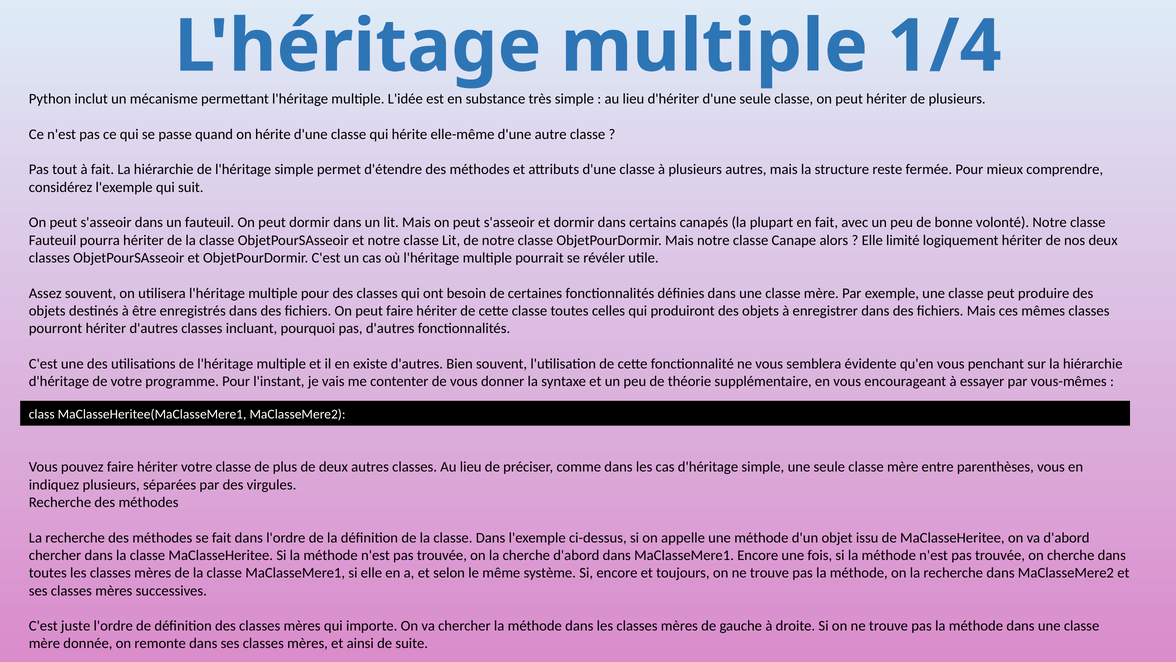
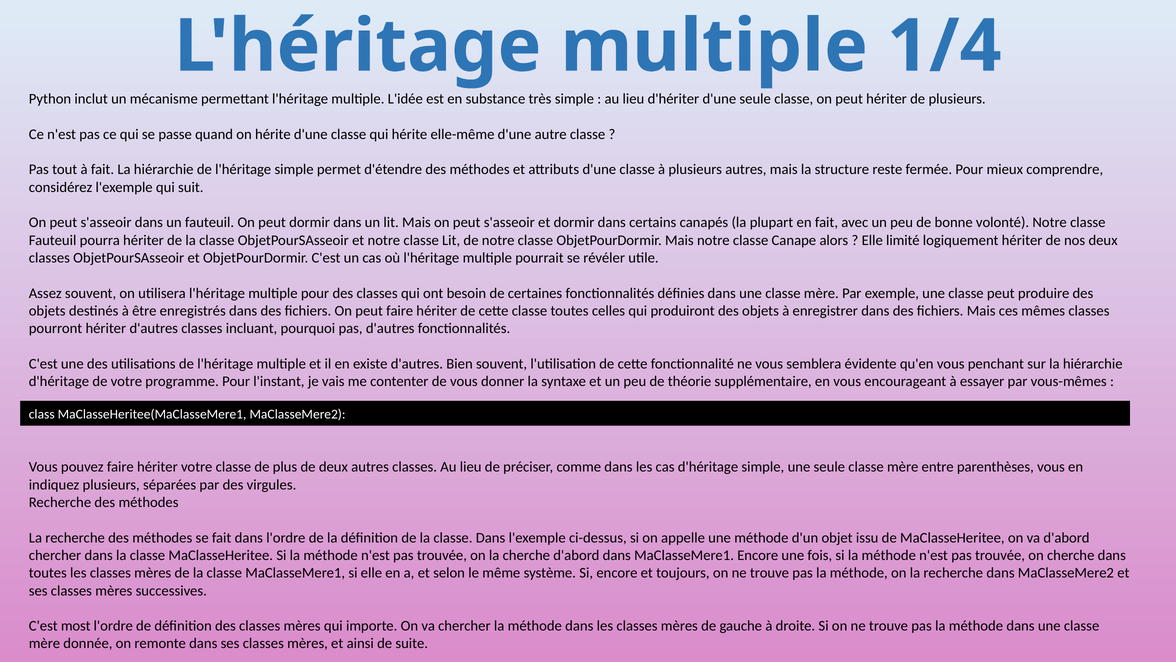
juste: juste -> most
